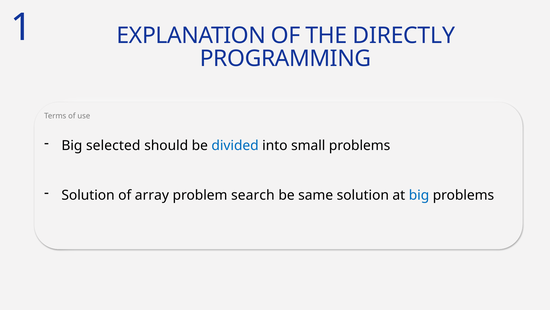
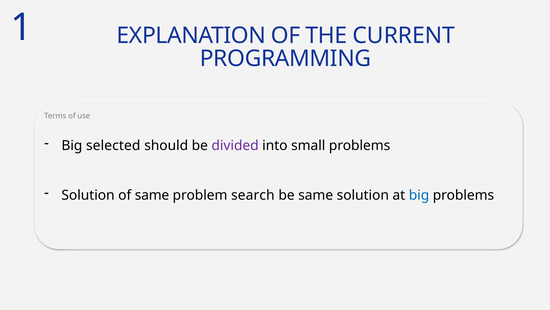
DIRECTLY: DIRECTLY -> CURRENT
divided colour: blue -> purple
of array: array -> same
